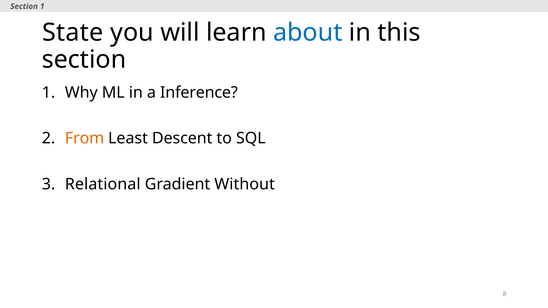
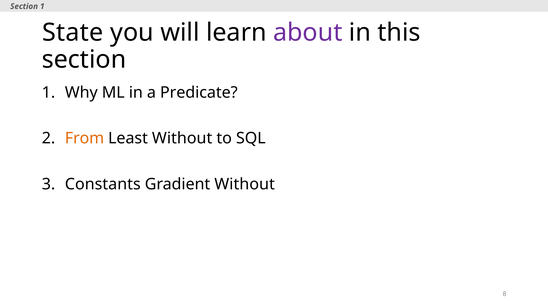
about colour: blue -> purple
Inference: Inference -> Predicate
Least Descent: Descent -> Without
Relational: Relational -> Constants
